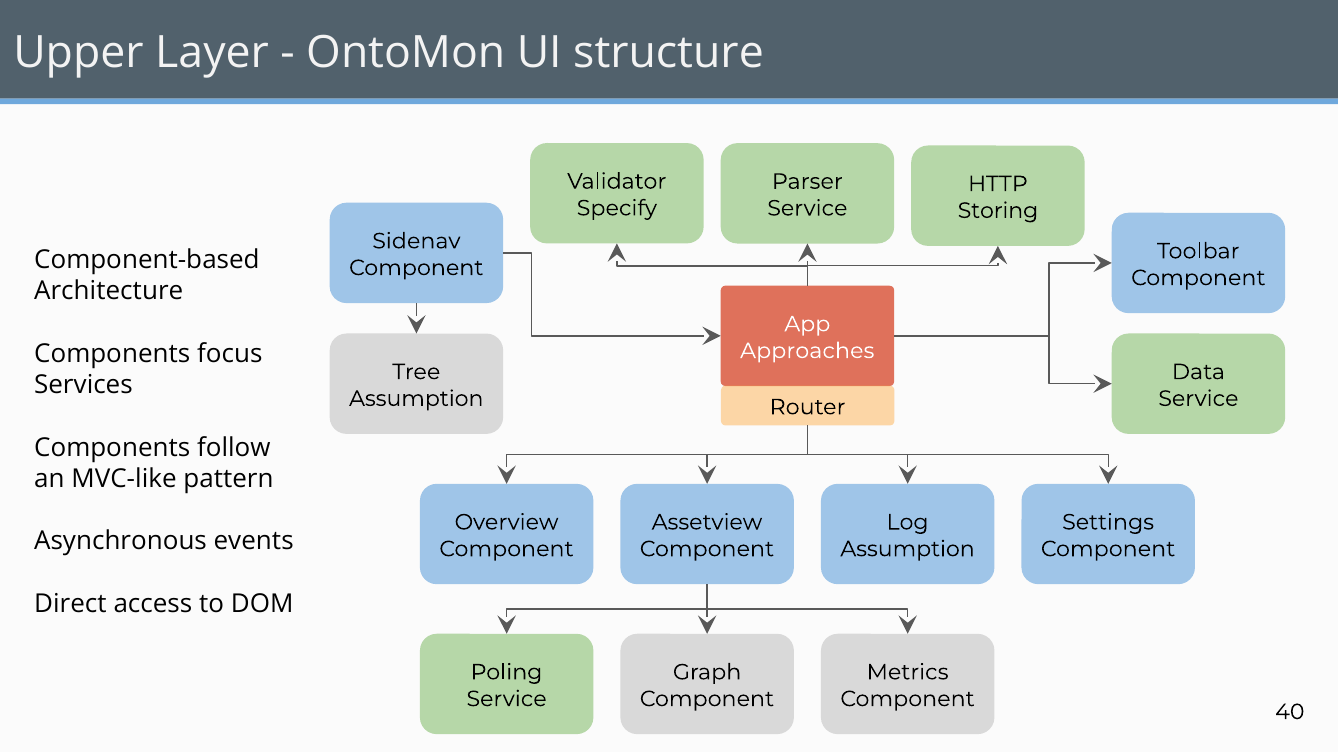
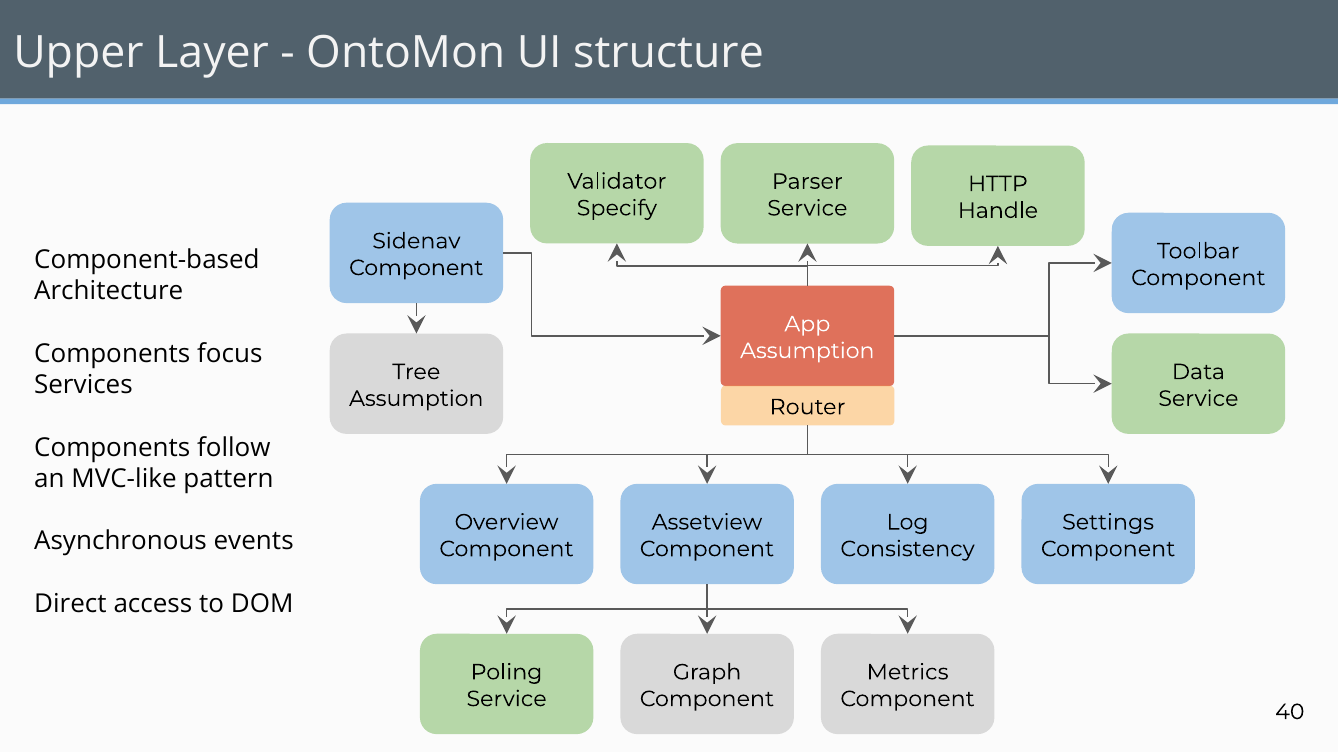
Storing: Storing -> Handle
Approaches at (807, 351): Approaches -> Assumption
Assumption at (908, 549): Assumption -> Consistency
